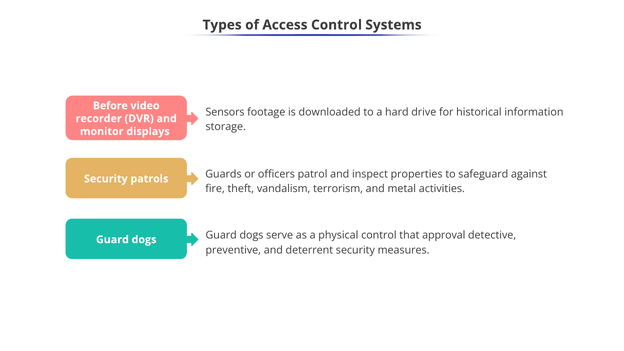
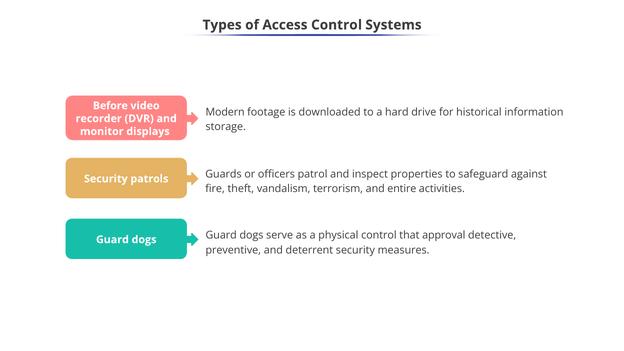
Sensors: Sensors -> Modern
metal: metal -> entire
